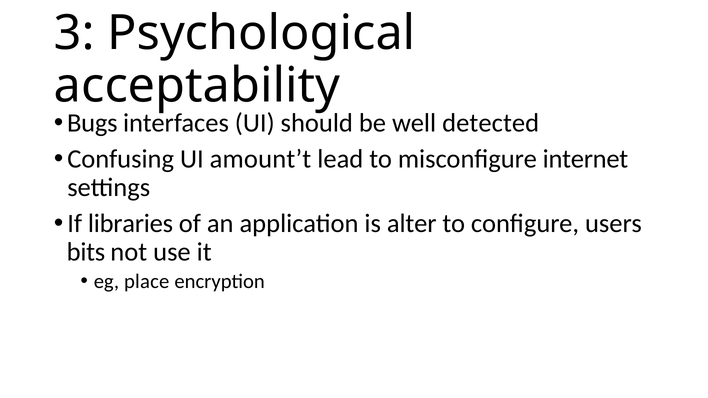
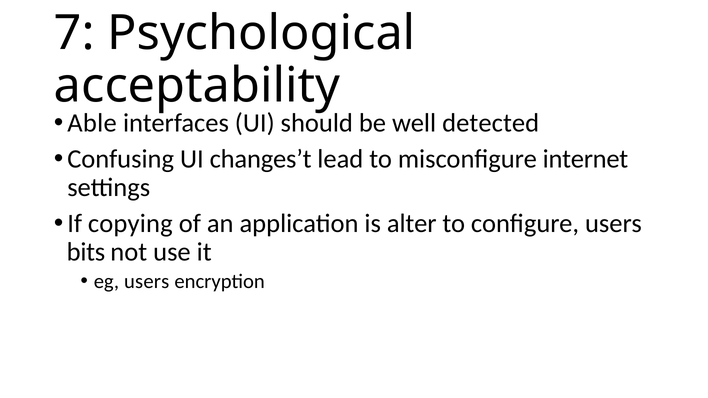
3: 3 -> 7
Bugs: Bugs -> Able
amount’t: amount’t -> changes’t
libraries: libraries -> copying
eg place: place -> users
